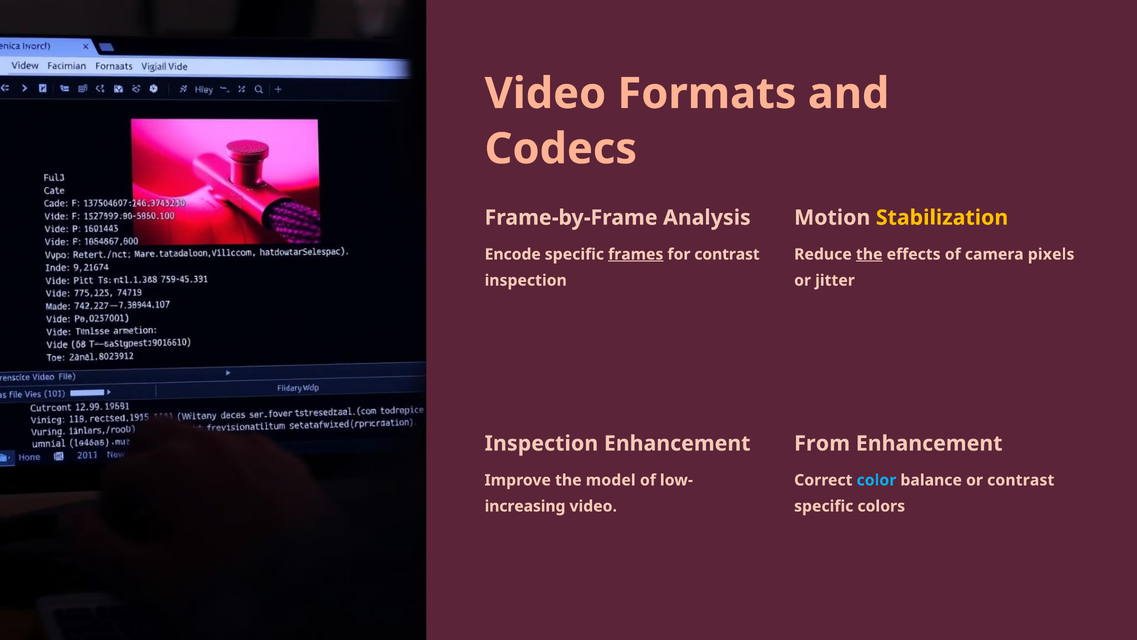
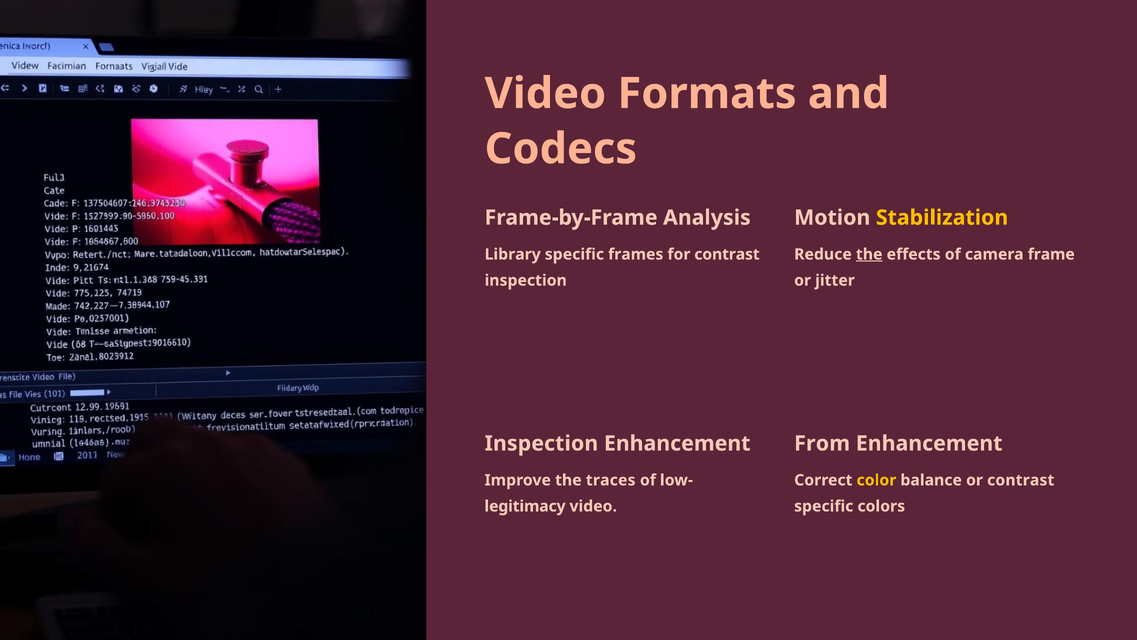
Encode: Encode -> Library
frames underline: present -> none
pixels: pixels -> frame
model: model -> traces
color colour: light blue -> yellow
increasing: increasing -> legitimacy
